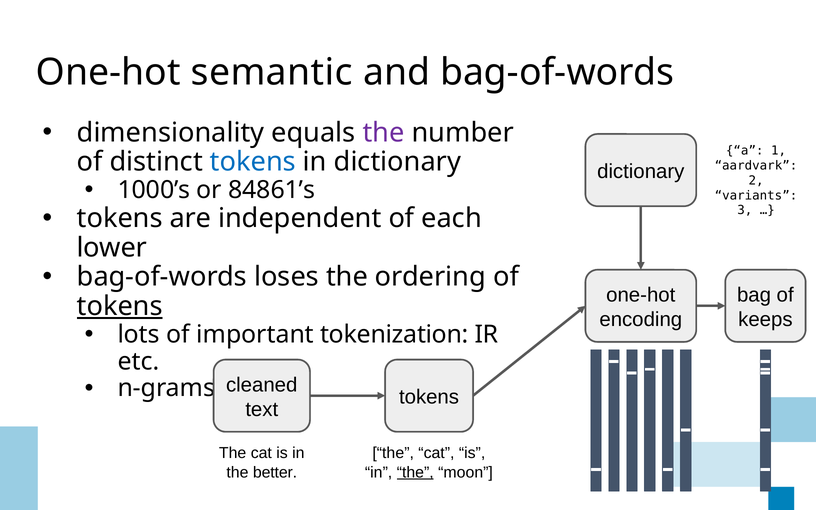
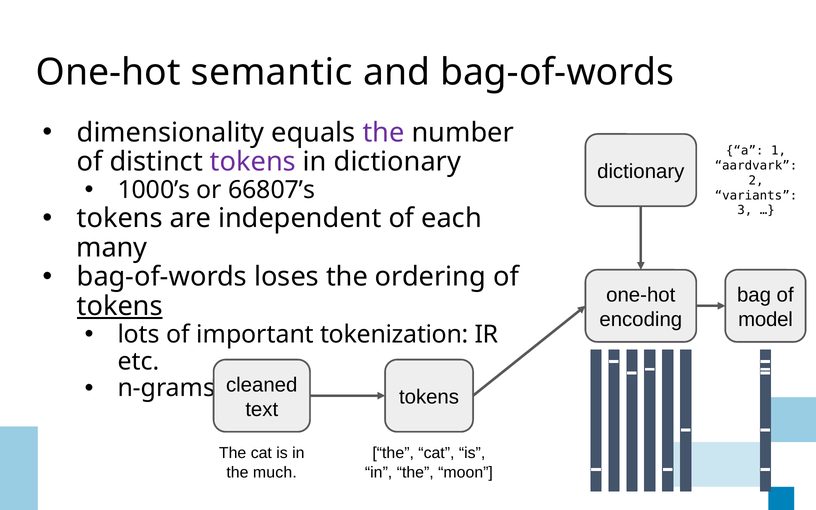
tokens at (253, 162) colour: blue -> purple
84861’s: 84861’s -> 66807’s
lower: lower -> many
keeps: keeps -> model
better: better -> much
the at (415, 472) underline: present -> none
